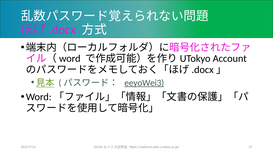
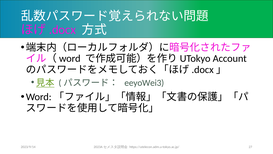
eeyoWei3 underline: present -> none
